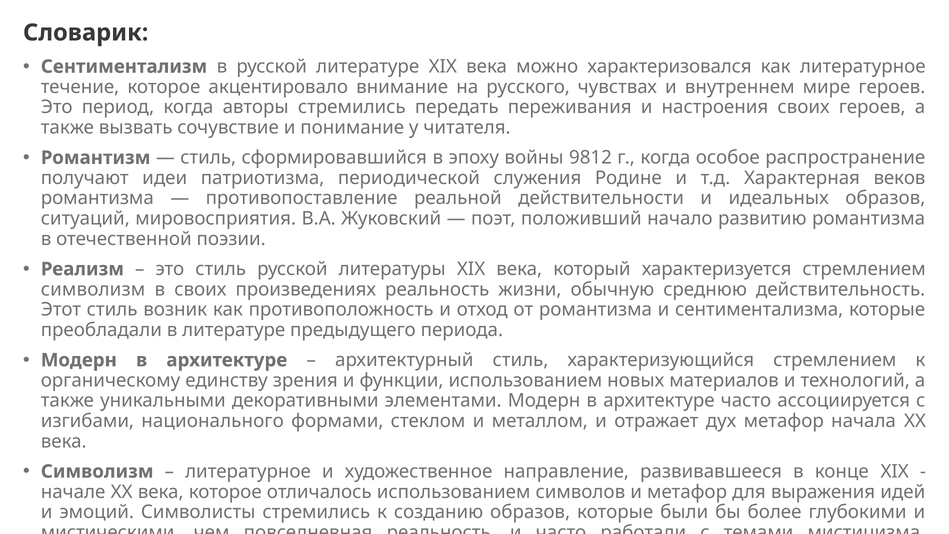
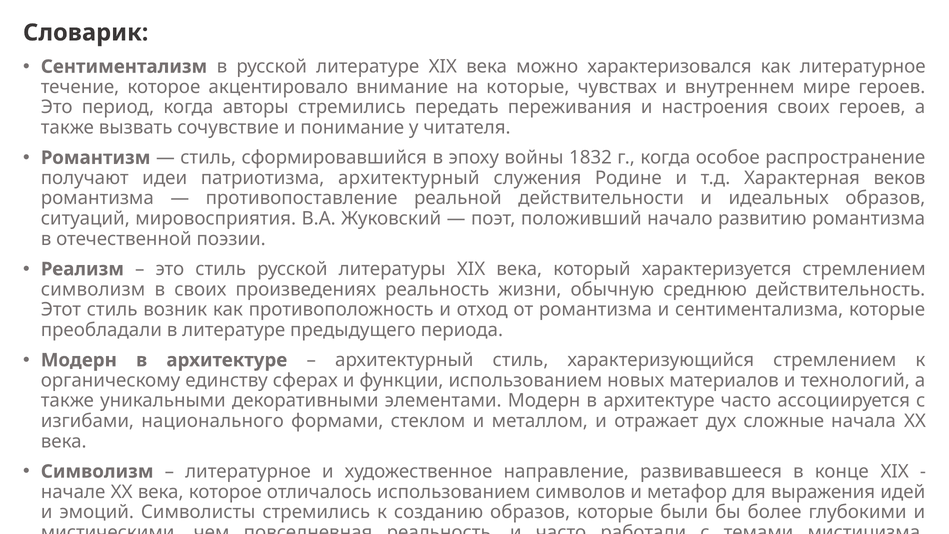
на русского: русского -> которые
9812: 9812 -> 1832
патриотизма периодической: периодической -> архитектурный
зрения: зрения -> сферах
дух метафор: метафор -> сложные
